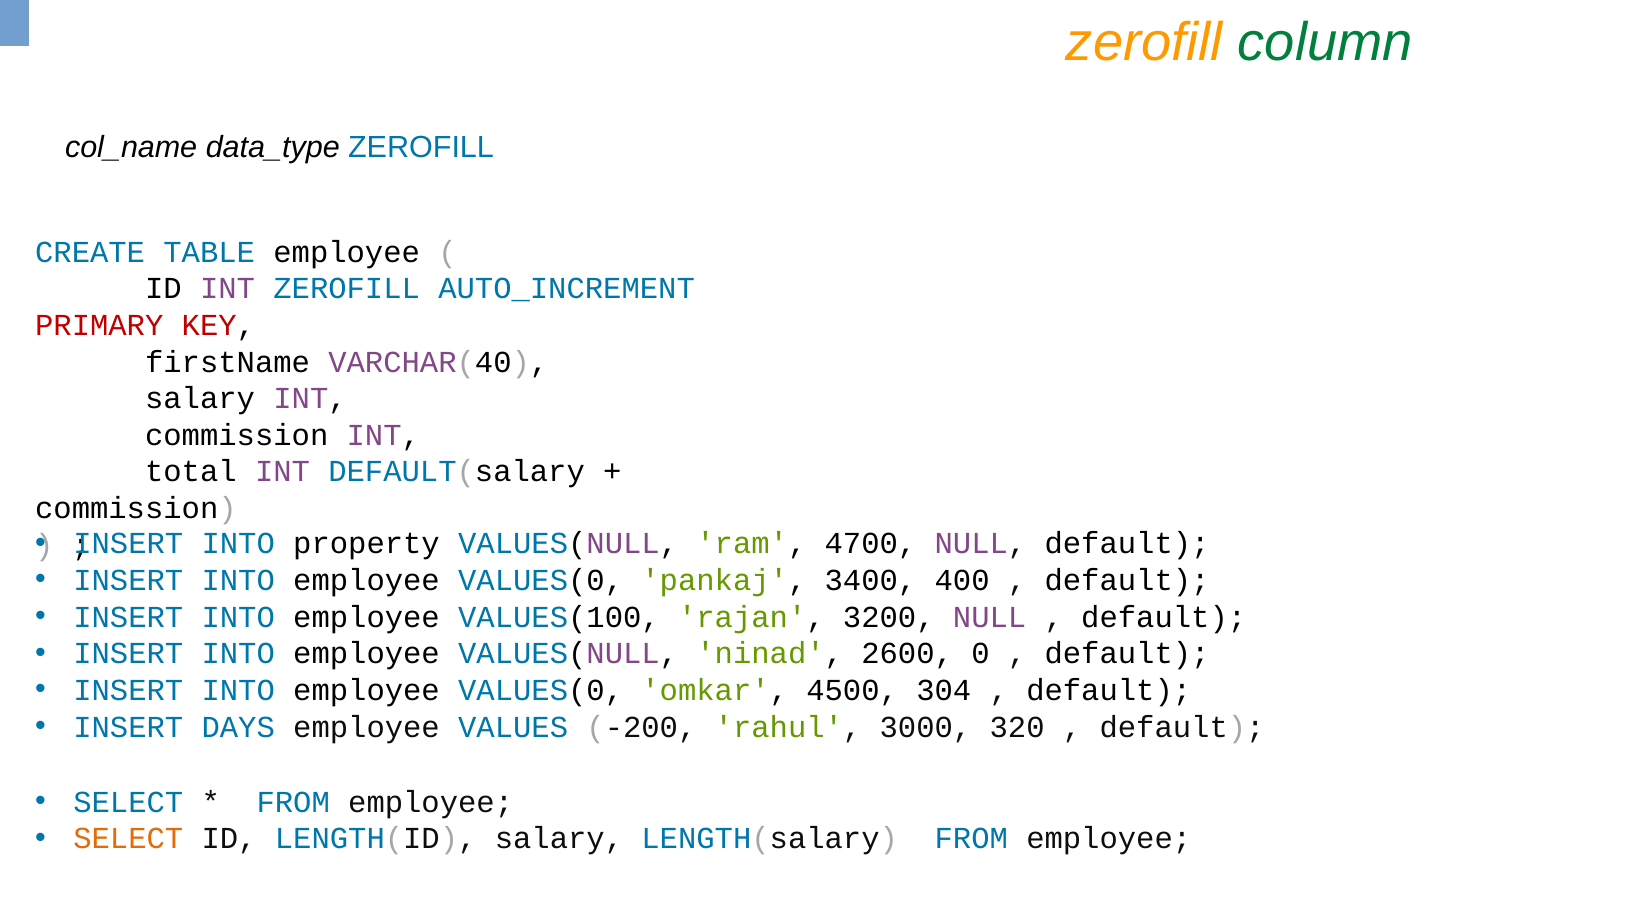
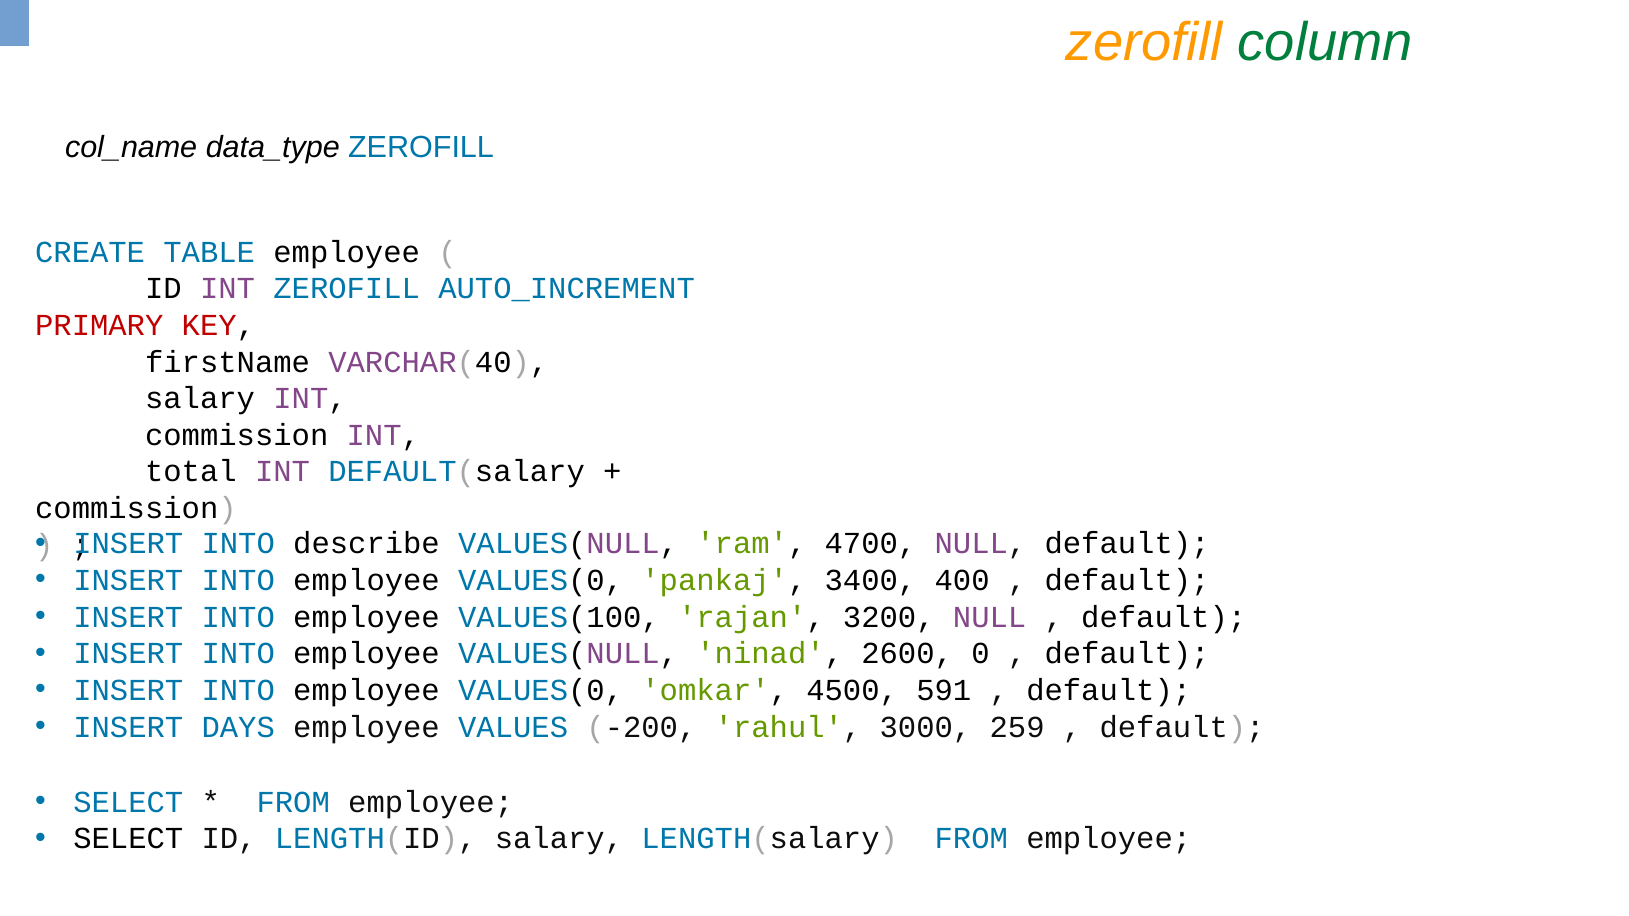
property: property -> describe
304: 304 -> 591
320: 320 -> 259
SELECT at (128, 839) colour: orange -> black
